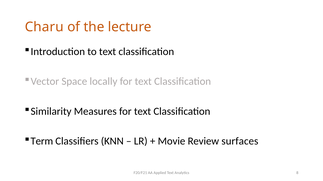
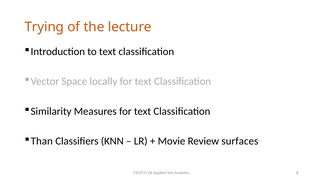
Charu: Charu -> Trying
Term: Term -> Than
